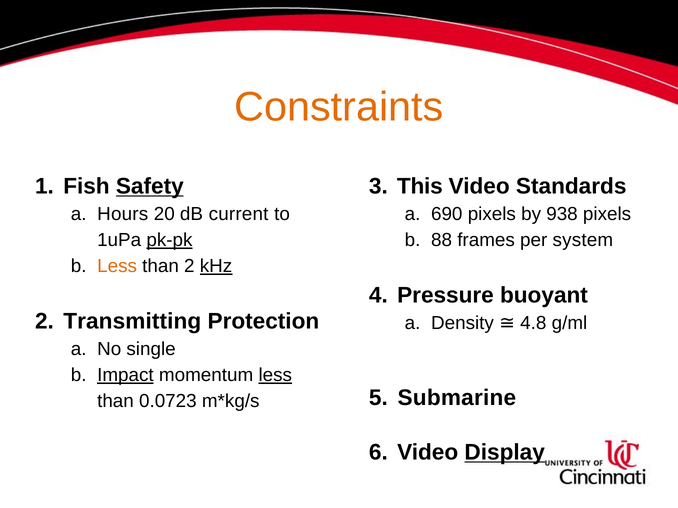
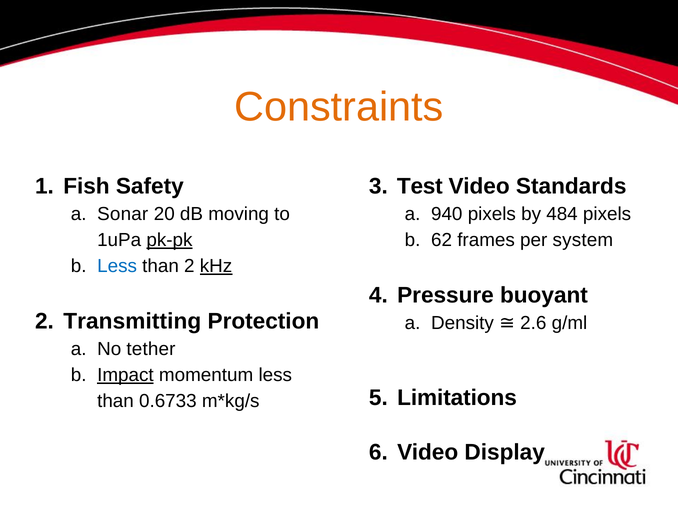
Safety underline: present -> none
This: This -> Test
Hours: Hours -> Sonar
current: current -> moving
690: 690 -> 940
938: 938 -> 484
88: 88 -> 62
Less at (117, 266) colour: orange -> blue
4.8: 4.8 -> 2.6
single: single -> tether
less at (275, 376) underline: present -> none
Submarine: Submarine -> Limitations
0.0723: 0.0723 -> 0.6733
Display underline: present -> none
